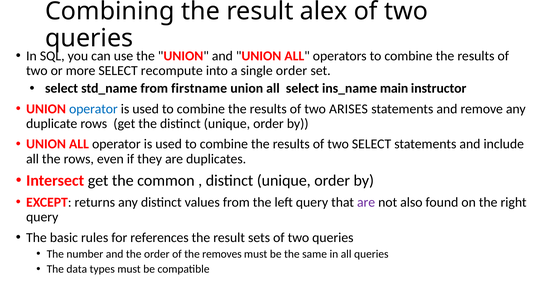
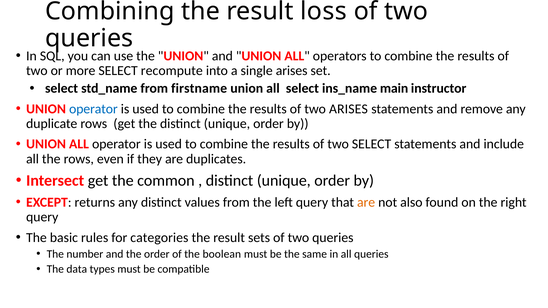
alex: alex -> loss
single order: order -> arises
are at (366, 202) colour: purple -> orange
references: references -> categories
removes: removes -> boolean
